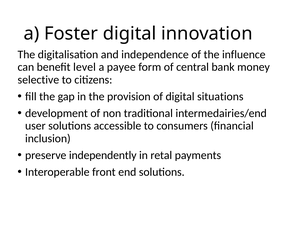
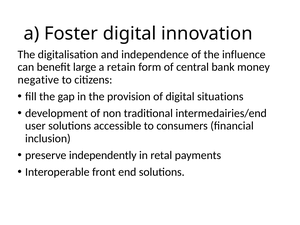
level: level -> large
payee: payee -> retain
selective: selective -> negative
